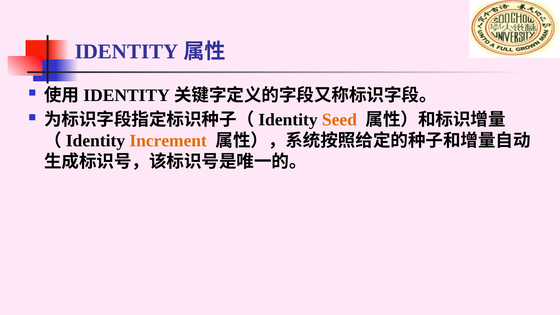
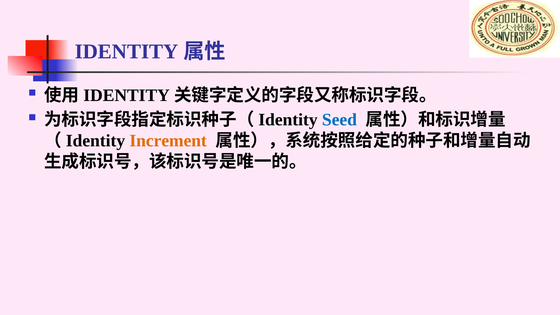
Seed colour: orange -> blue
